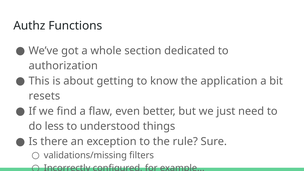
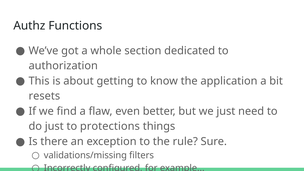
do less: less -> just
understood: understood -> protections
